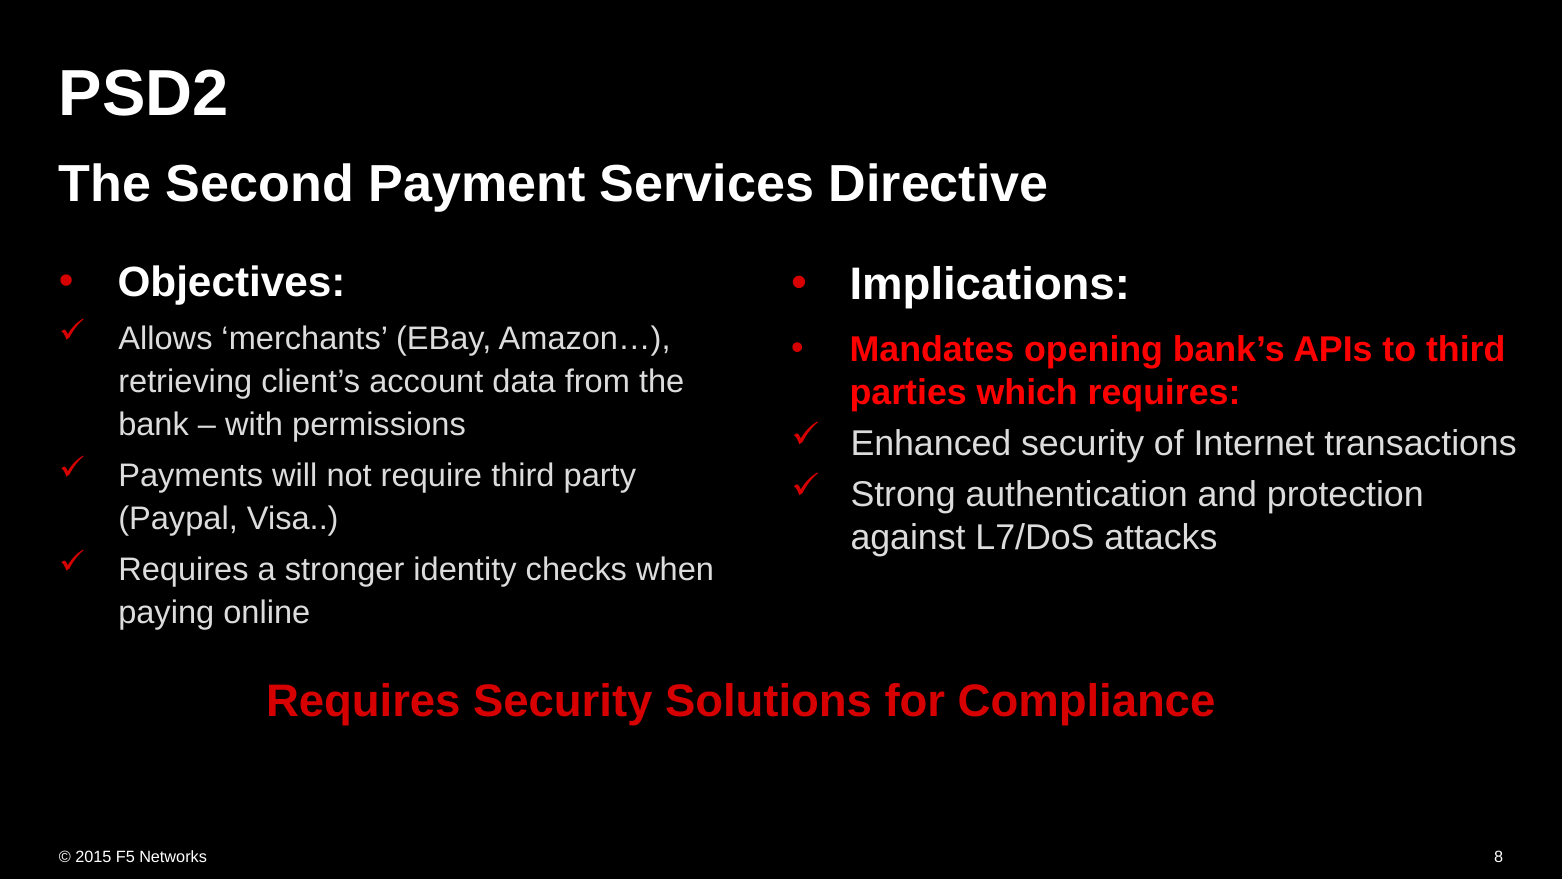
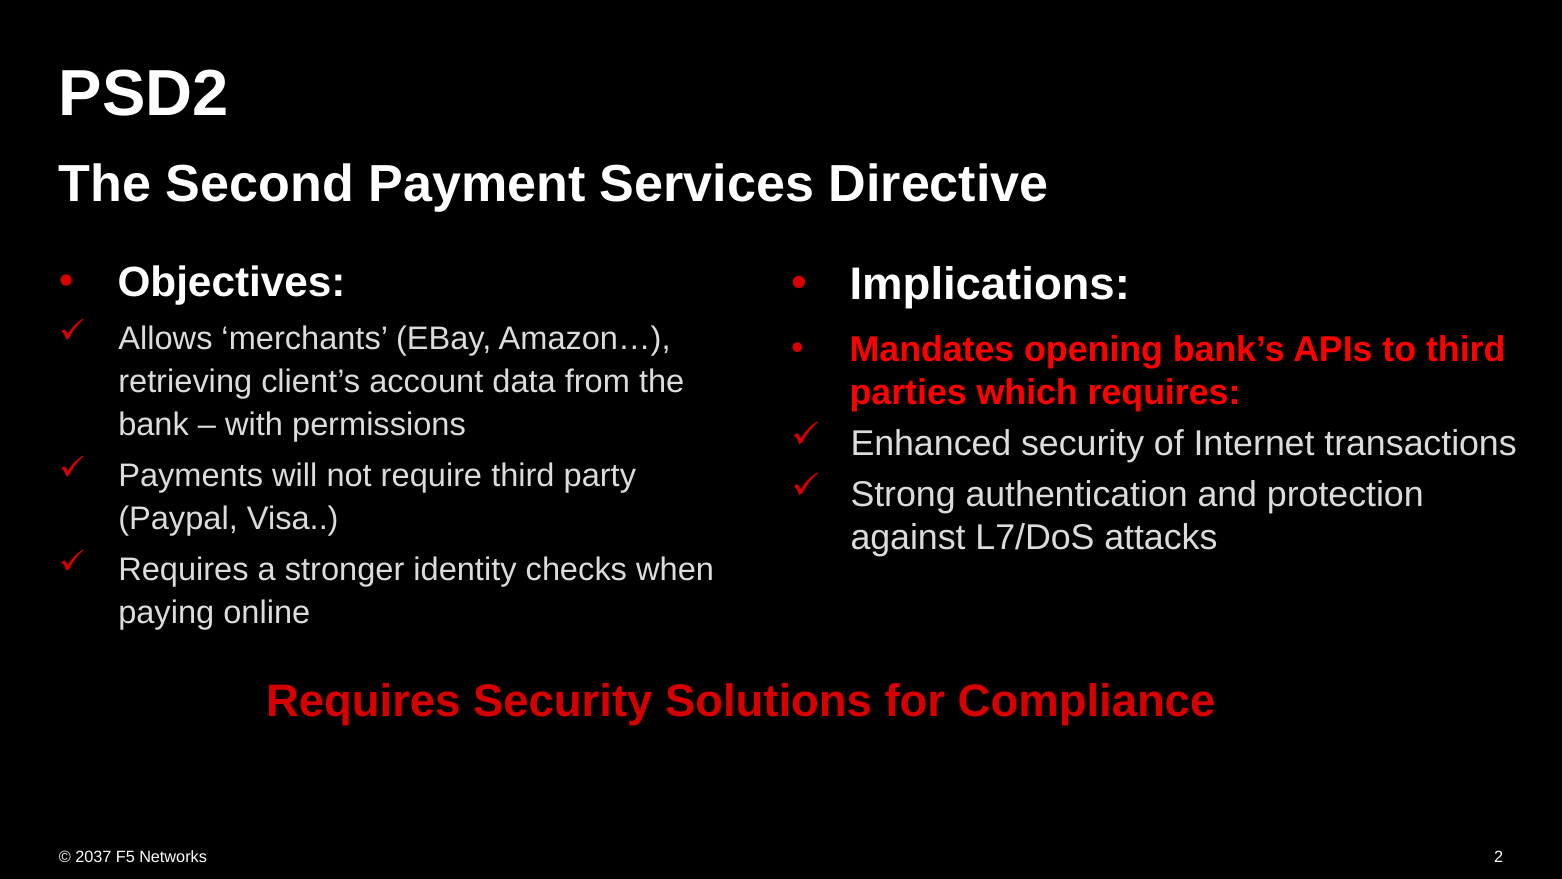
2015: 2015 -> 2037
8: 8 -> 2
